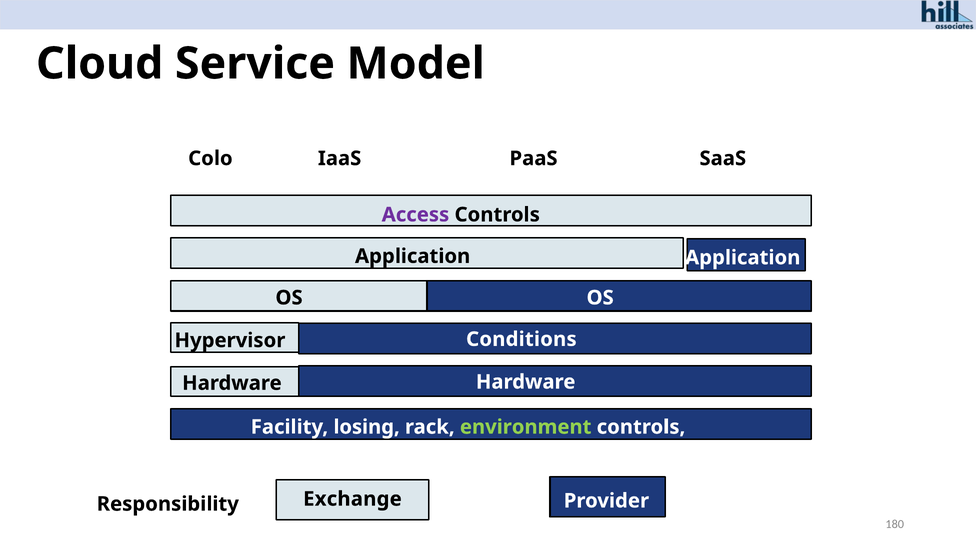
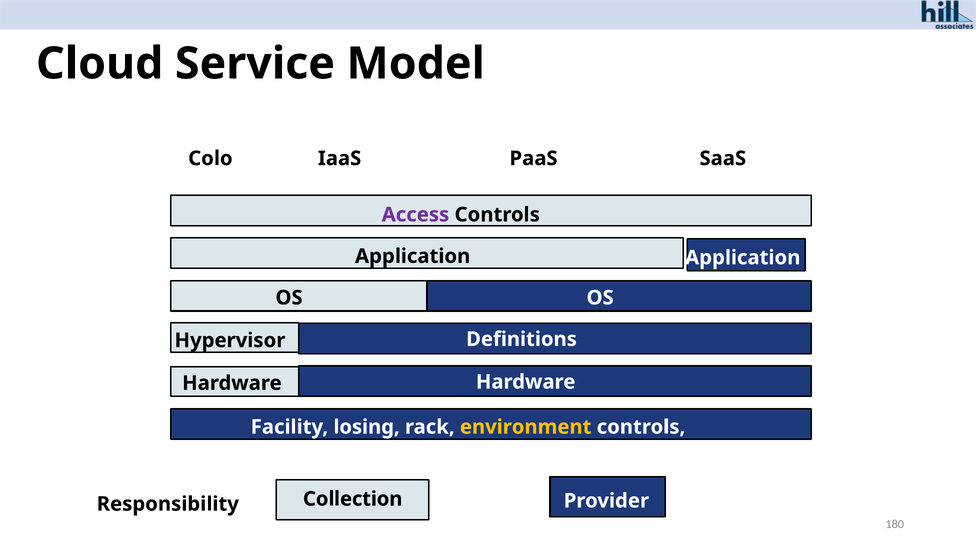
Conditions: Conditions -> Definitions
environment colour: light green -> yellow
Exchange: Exchange -> Collection
